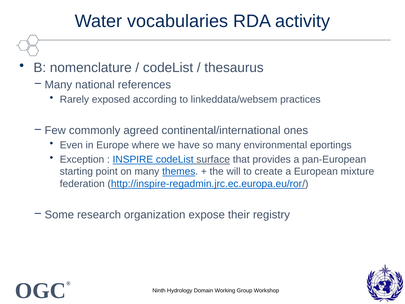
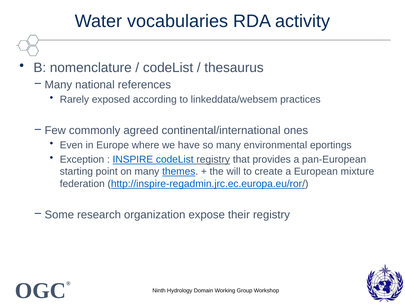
codeList surface: surface -> registry
